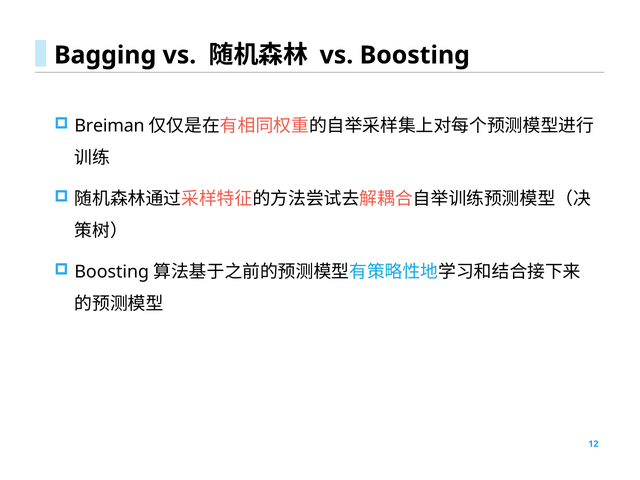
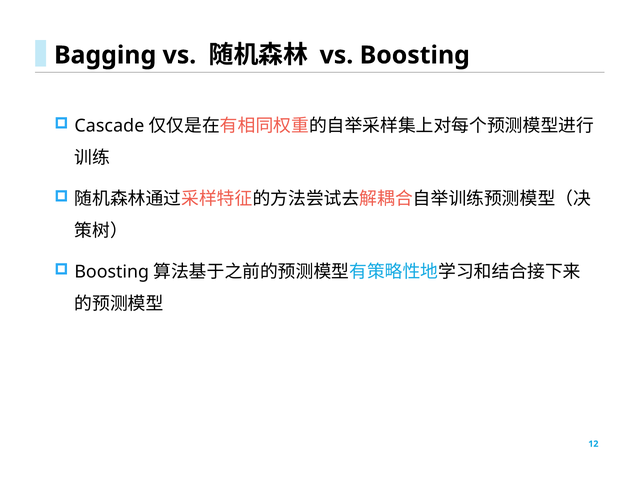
Breiman: Breiman -> Cascade
